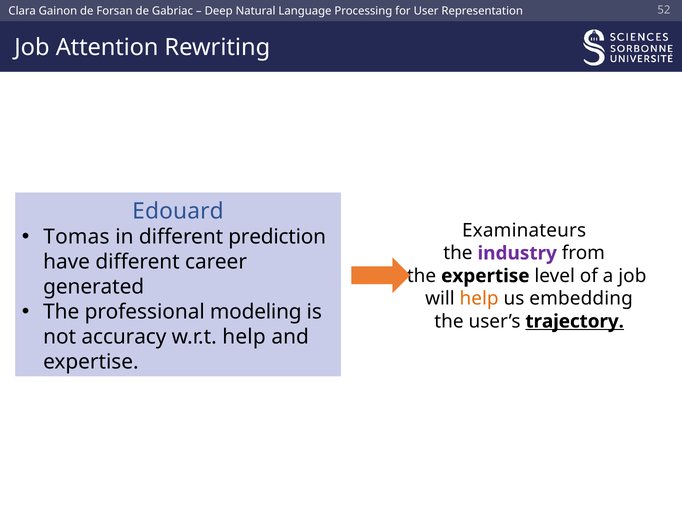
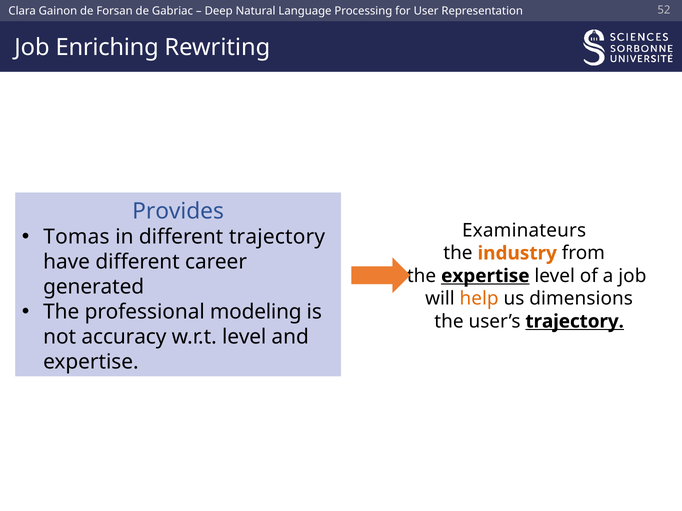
Attention: Attention -> Enriching
Edouard: Edouard -> Provides
different prediction: prediction -> trajectory
industry colour: purple -> orange
expertise at (485, 276) underline: none -> present
embedding: embedding -> dimensions
w.r.t help: help -> level
